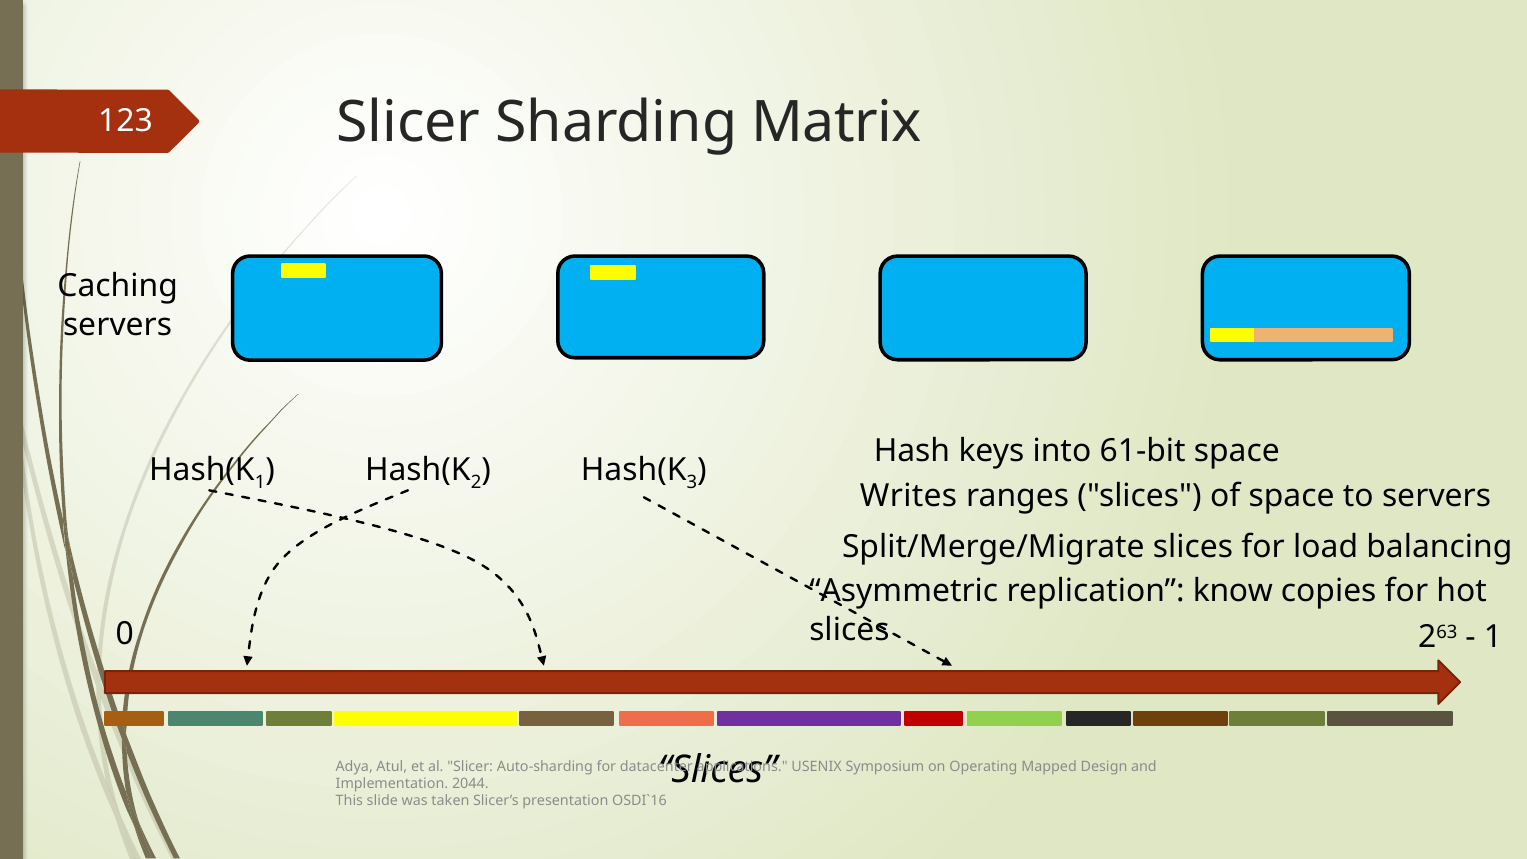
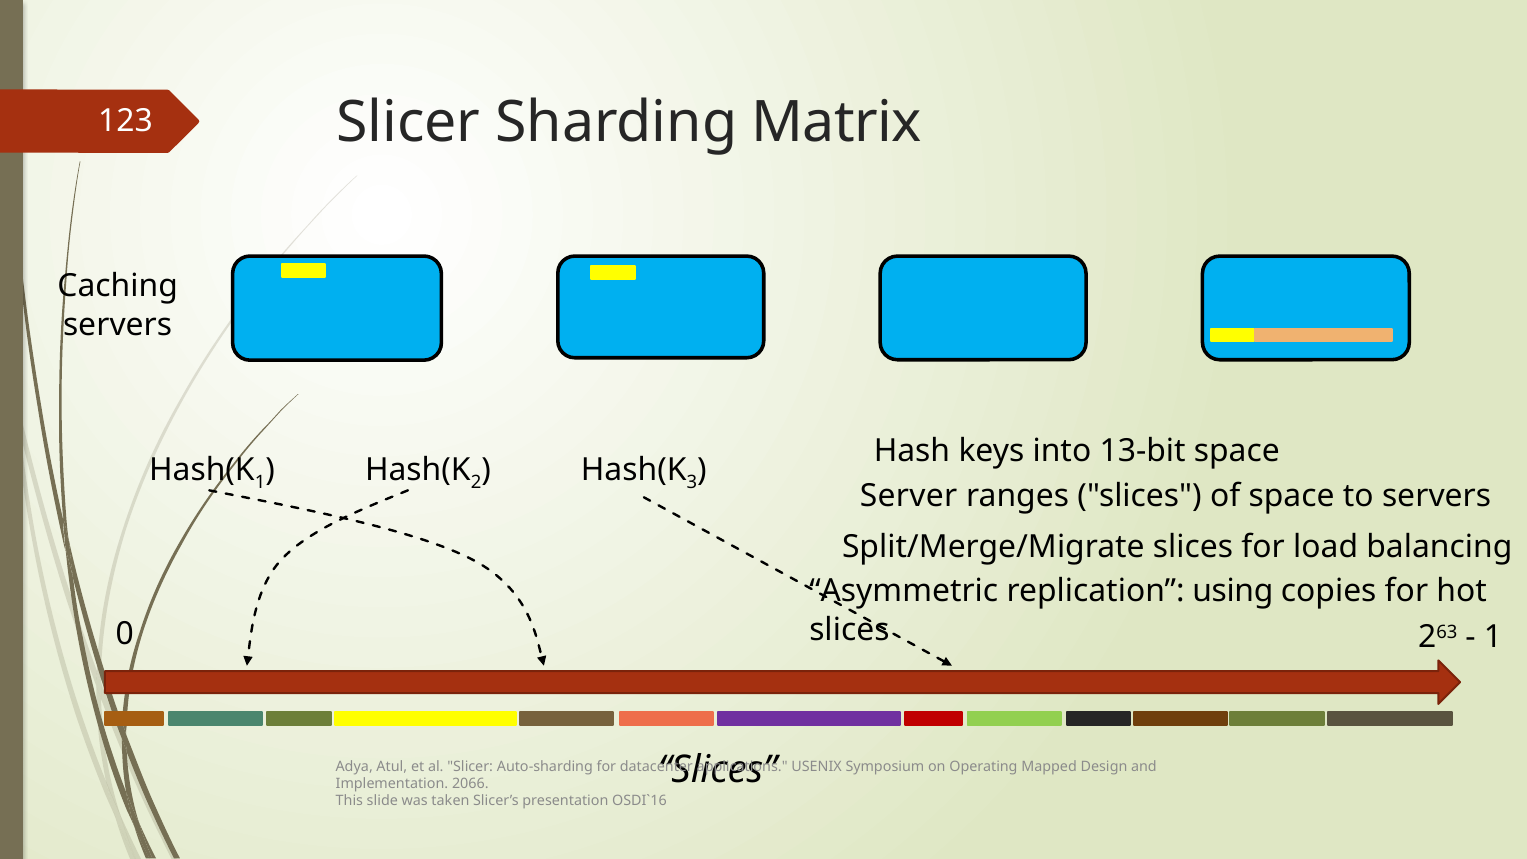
61-bit: 61-bit -> 13-bit
Writes: Writes -> Server
know: know -> using
2044: 2044 -> 2066
